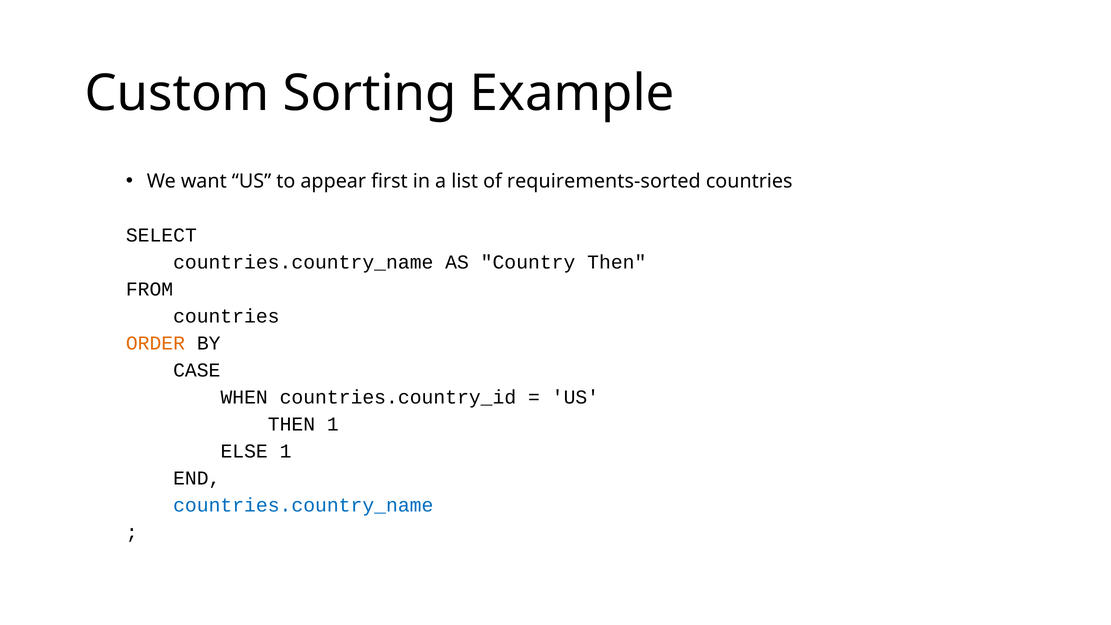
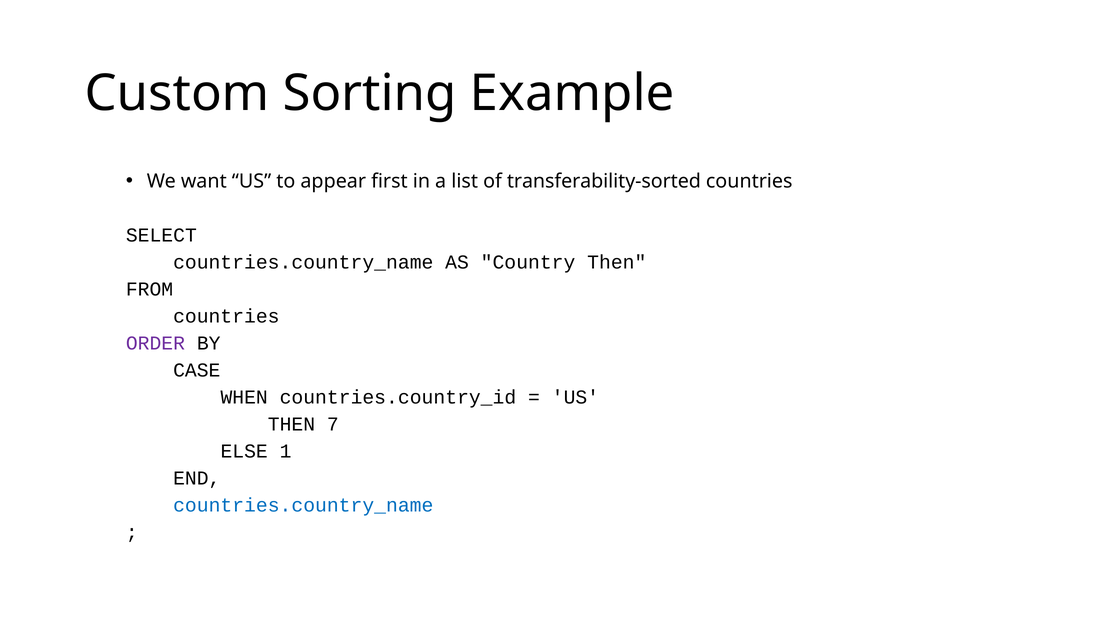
requirements-sorted: requirements-sorted -> transferability-sorted
ORDER colour: orange -> purple
THEN 1: 1 -> 7
